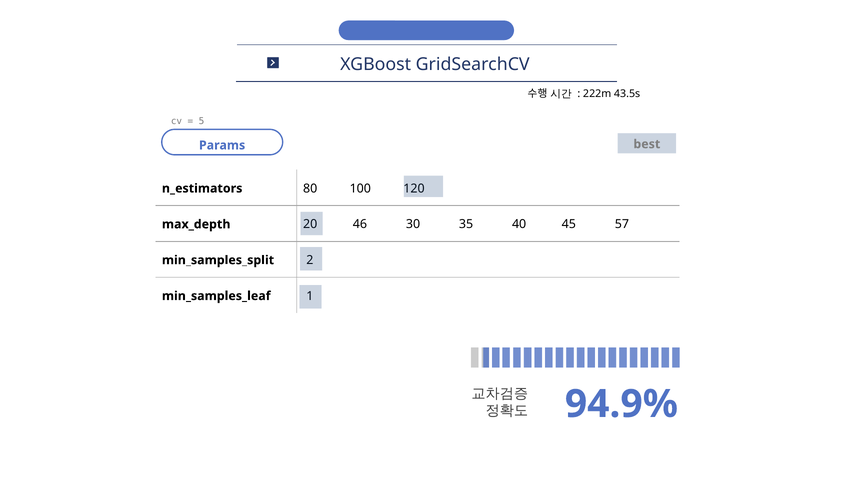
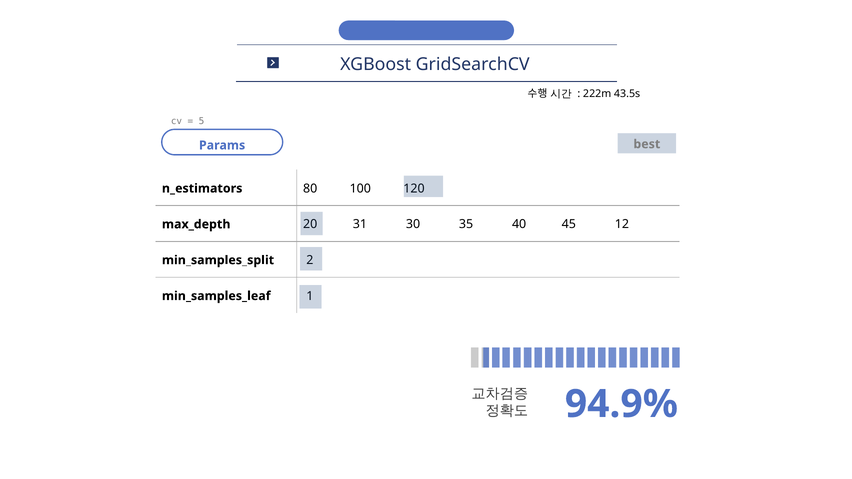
46: 46 -> 31
57: 57 -> 12
